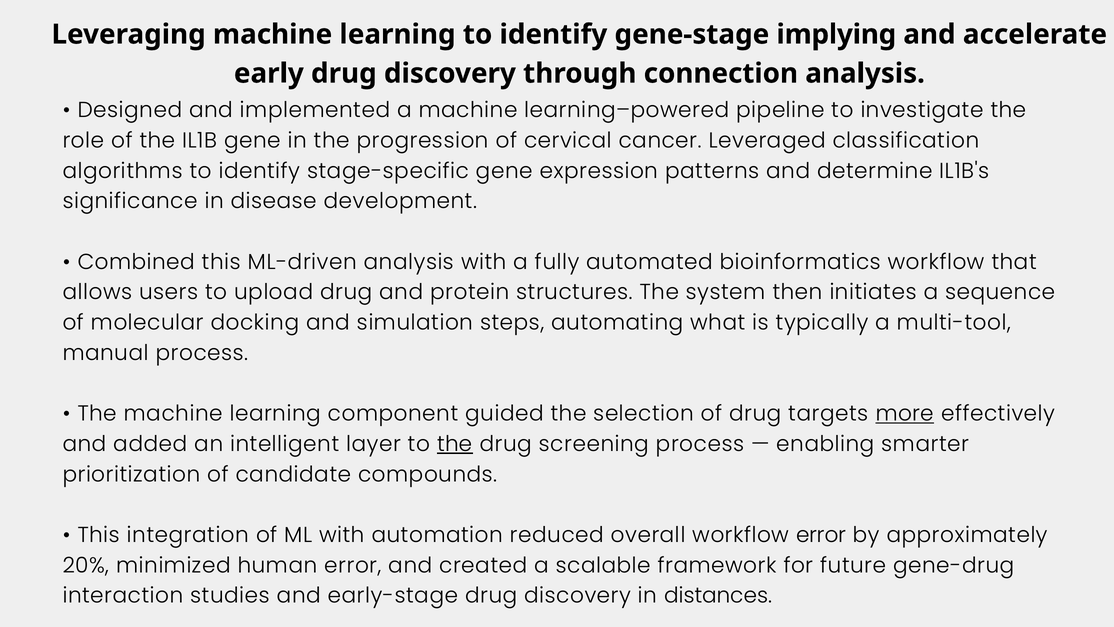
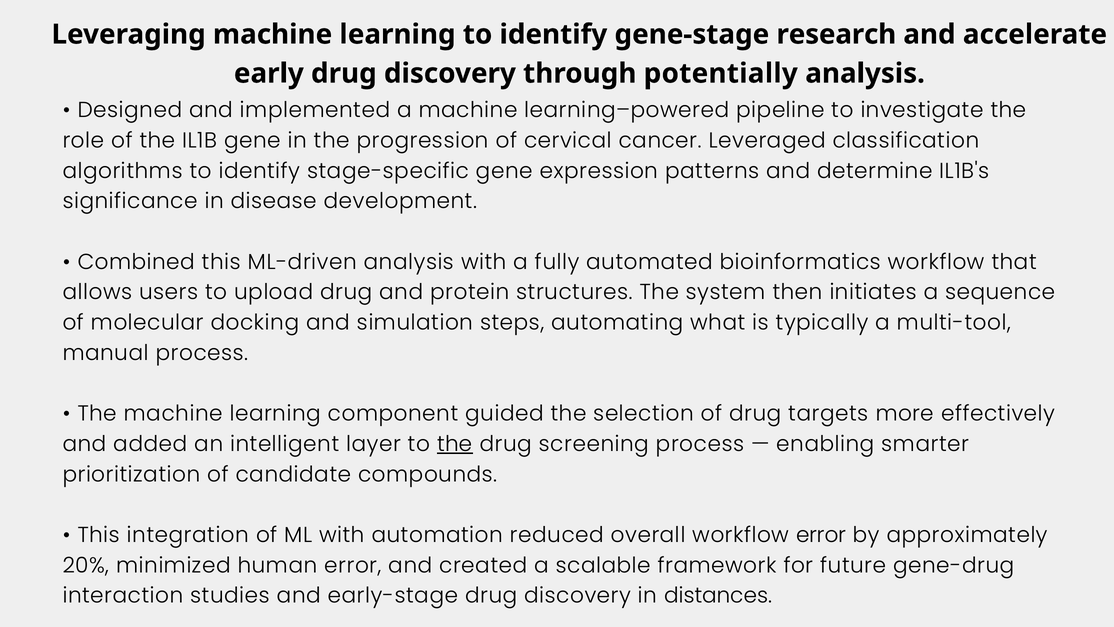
implying: implying -> research
connection: connection -> potentially
more underline: present -> none
